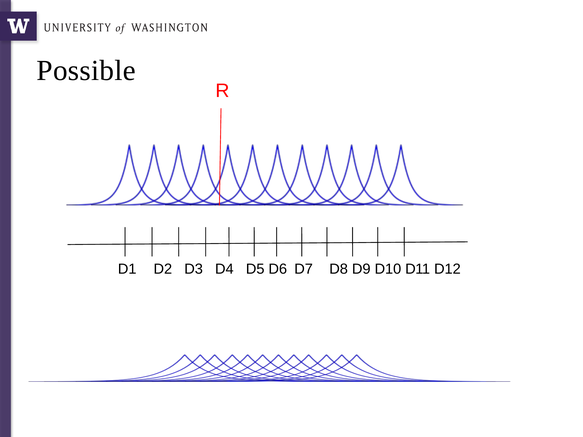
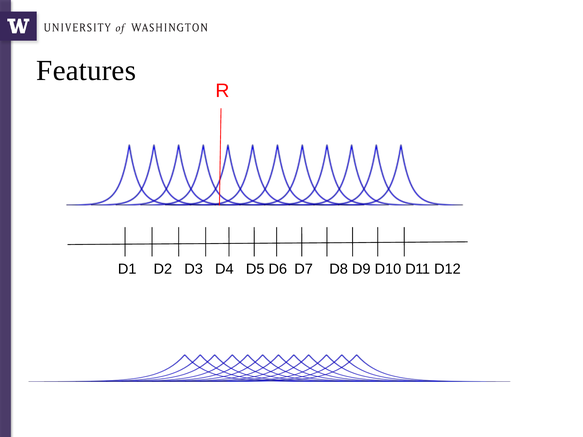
Possible: Possible -> Features
